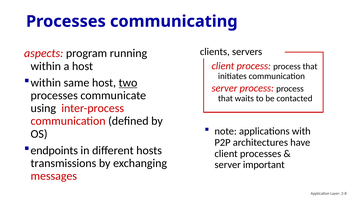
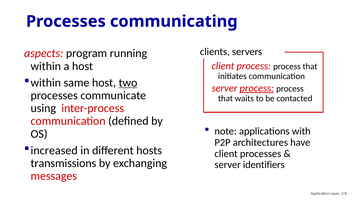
process at (257, 88) underline: none -> present
endpoints: endpoints -> increased
important: important -> identifiers
